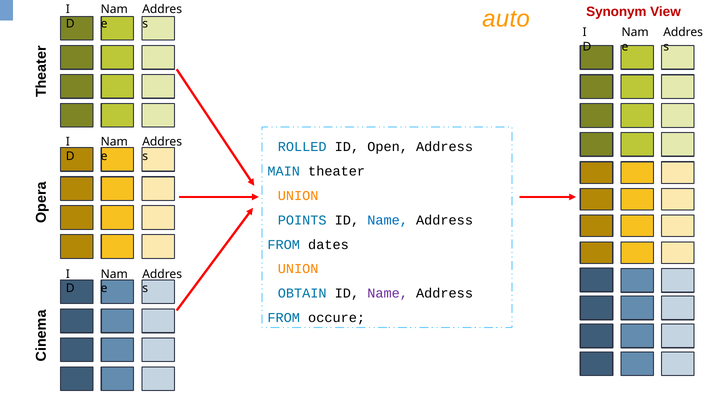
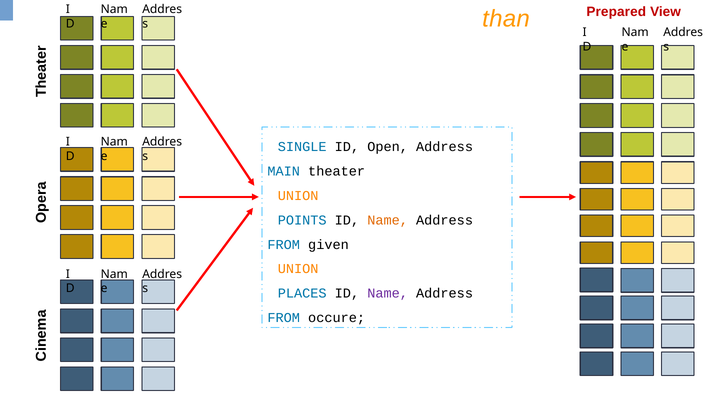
Synonym: Synonym -> Prepared
auto: auto -> than
ROLLED: ROLLED -> SINGLE
Name at (388, 220) colour: blue -> orange
dates: dates -> given
OBTAIN: OBTAIN -> PLACES
